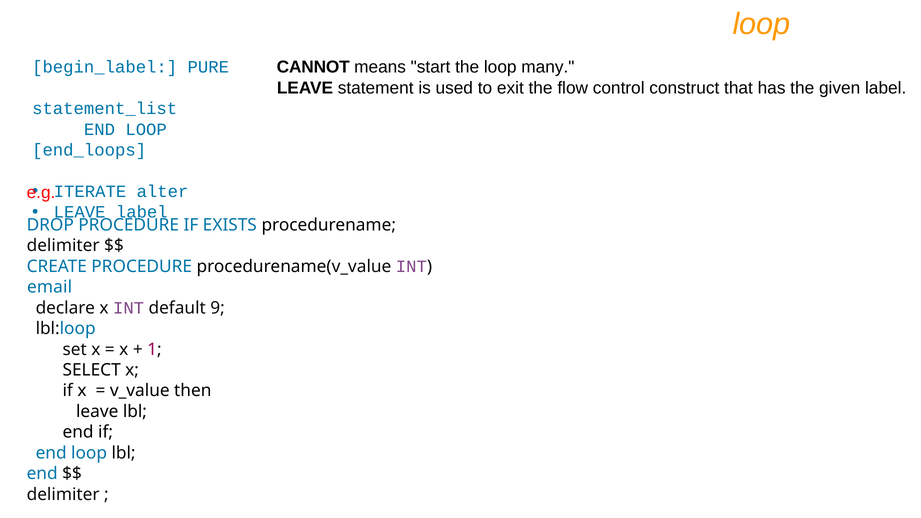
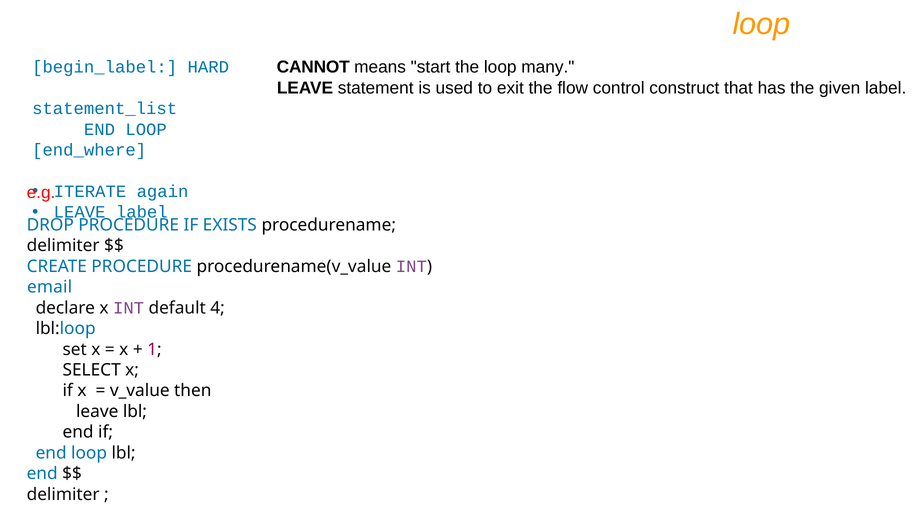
PURE: PURE -> HARD
end_loops: end_loops -> end_where
alter: alter -> again
9: 9 -> 4
